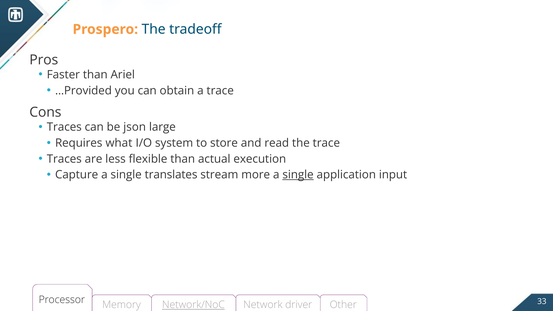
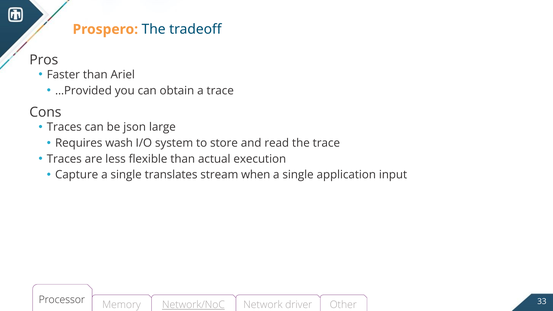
what: what -> wash
more: more -> when
single at (298, 175) underline: present -> none
